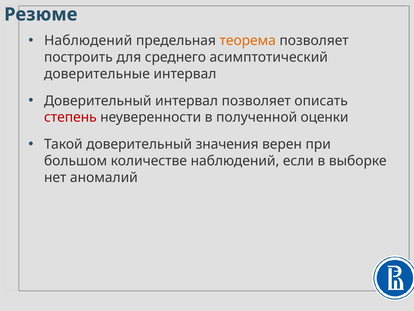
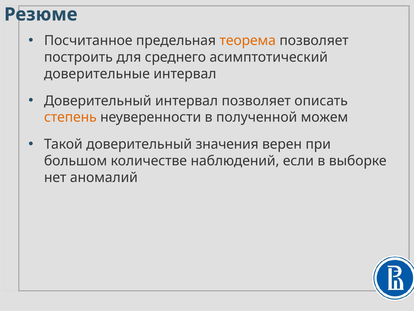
Наблюдений at (88, 41): Наблюдений -> Посчитанное
степень colour: red -> orange
оценки: оценки -> можем
